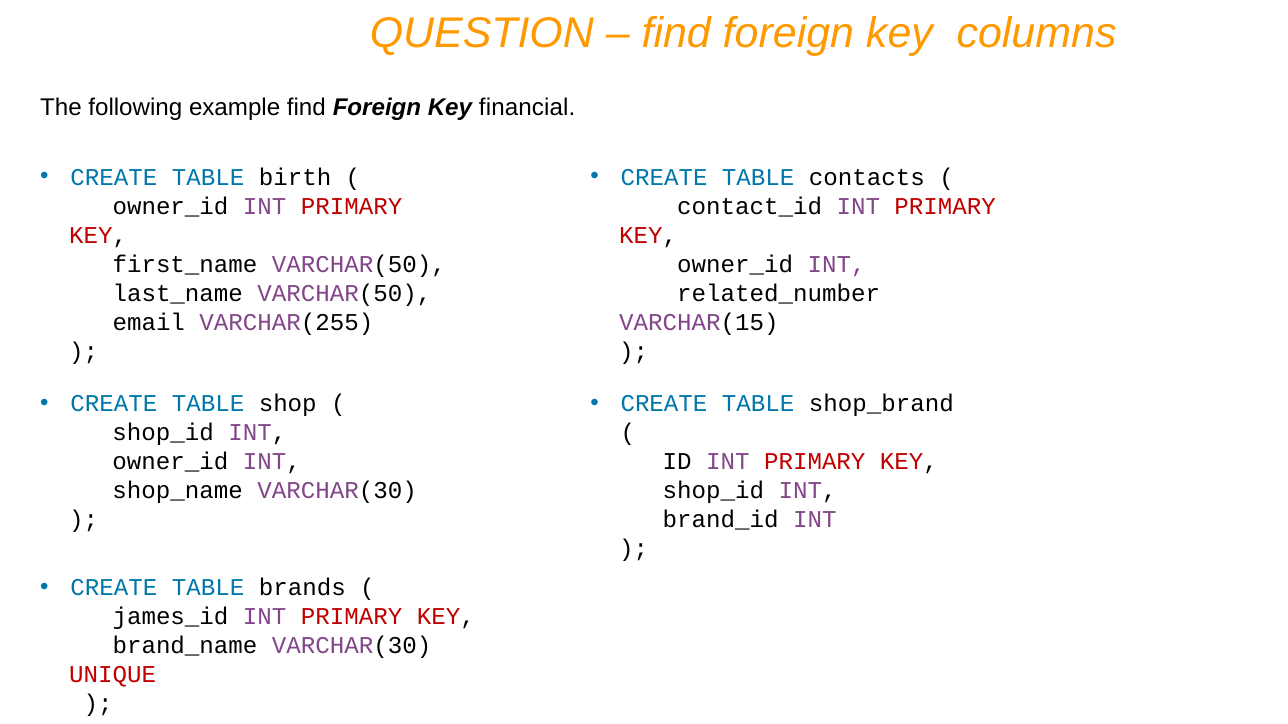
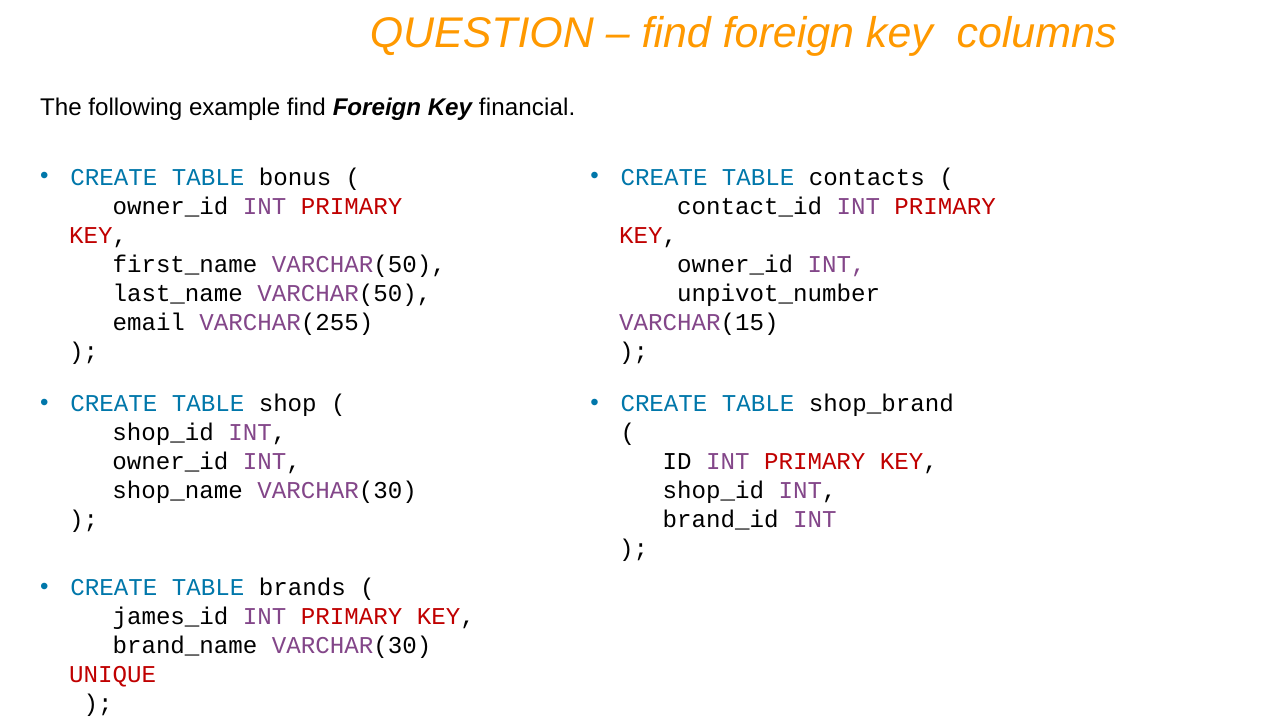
birth: birth -> bonus
related_number: related_number -> unpivot_number
